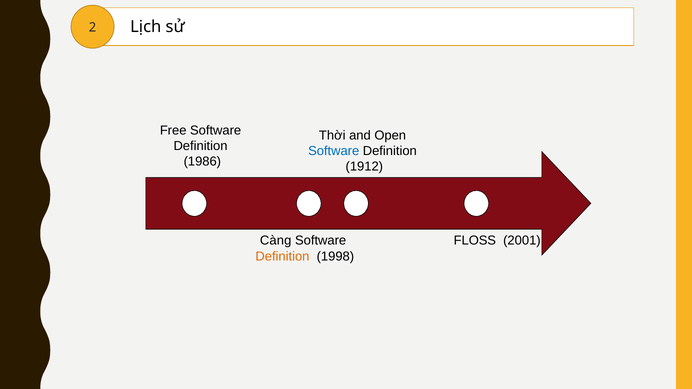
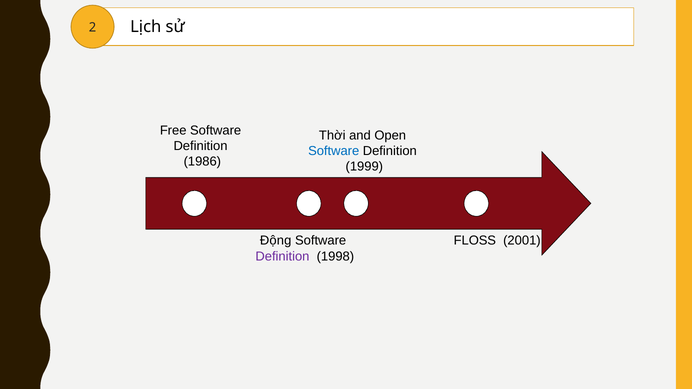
1912: 1912 -> 1999
Càng: Càng -> Động
Definition at (282, 256) colour: orange -> purple
